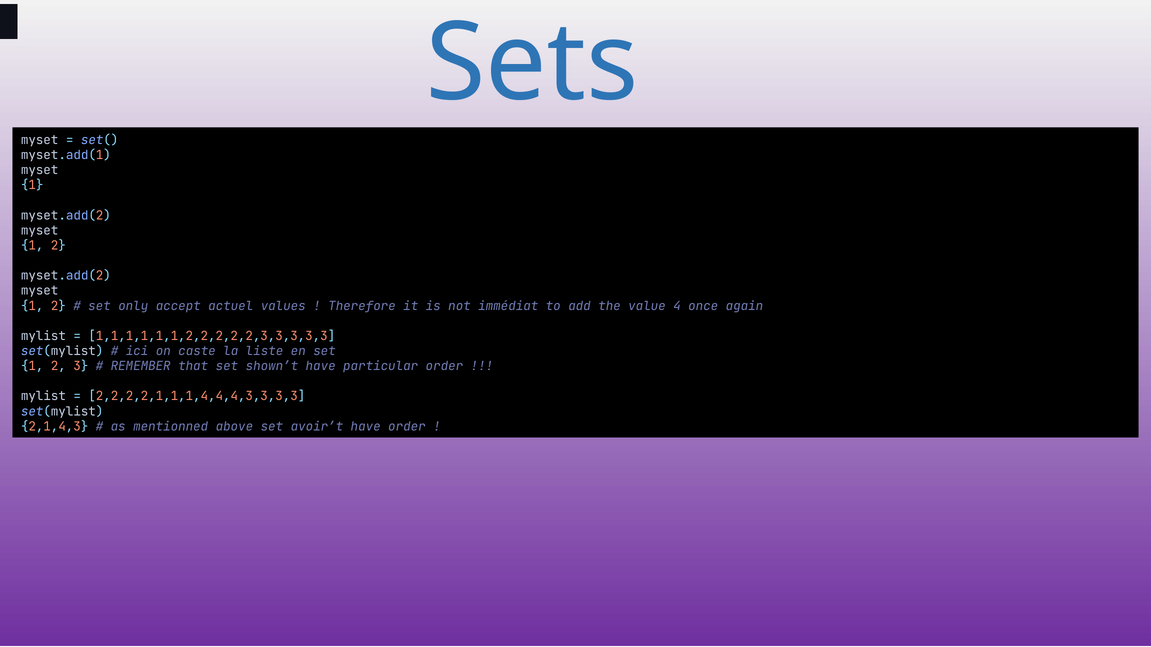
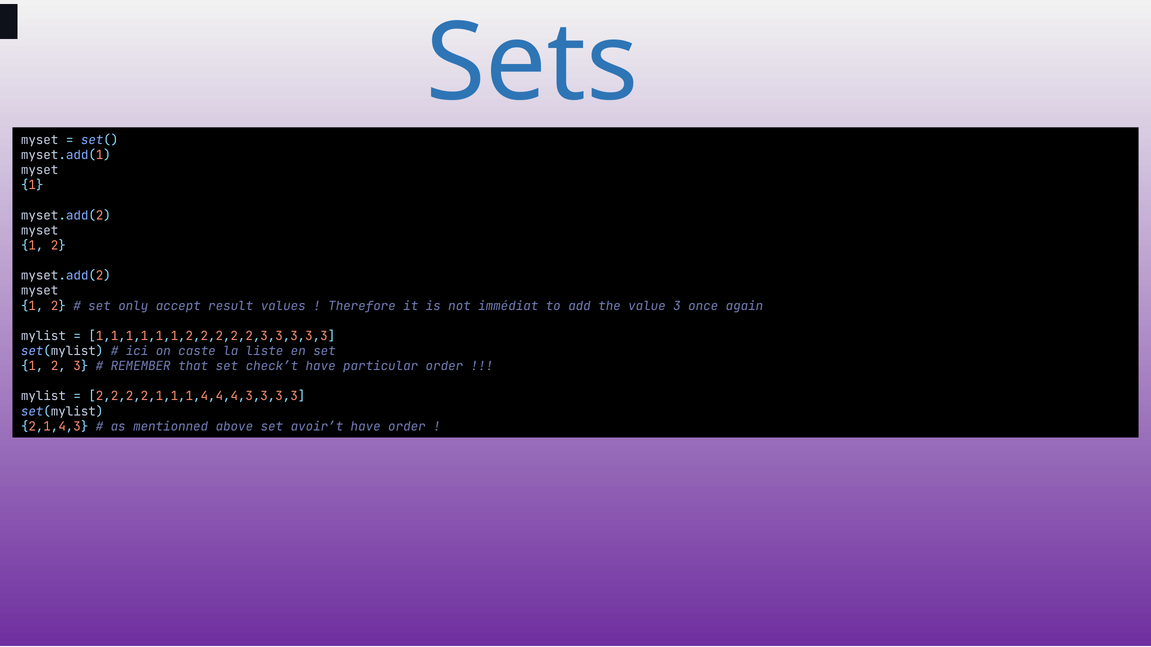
actuel: actuel -> result
value 4: 4 -> 3
shown’t: shown’t -> check’t
